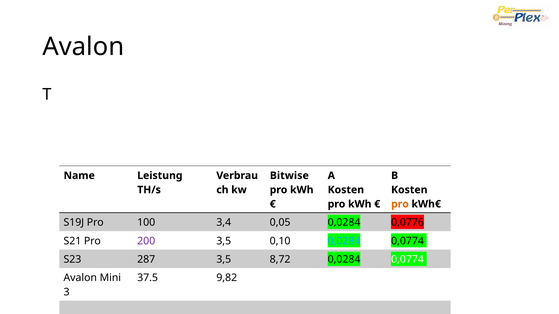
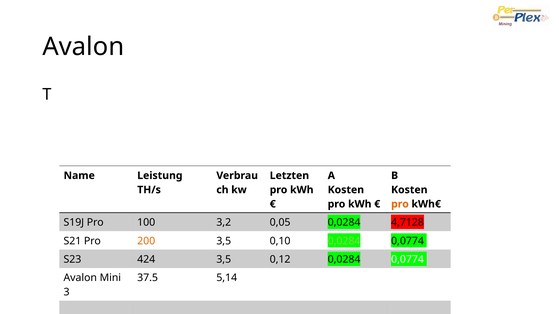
Bitwise: Bitwise -> Letzten
3,4: 3,4 -> 3,2
0,0776: 0,0776 -> 4,7128
200 colour: purple -> orange
0,0284 at (344, 241) colour: light blue -> light green
287: 287 -> 424
8,72: 8,72 -> 0,12
9,82: 9,82 -> 5,14
